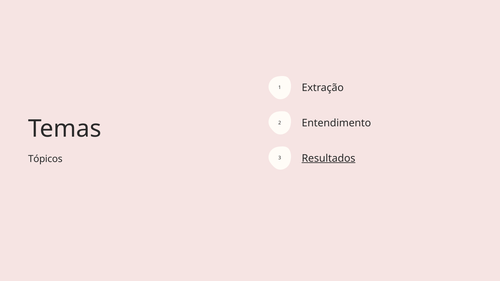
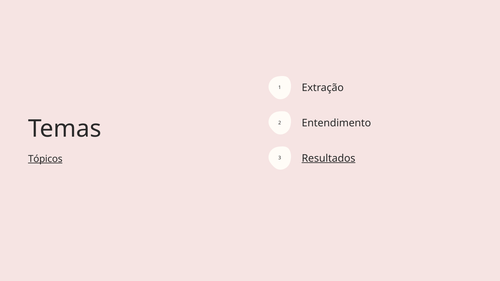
Tópicos underline: none -> present
